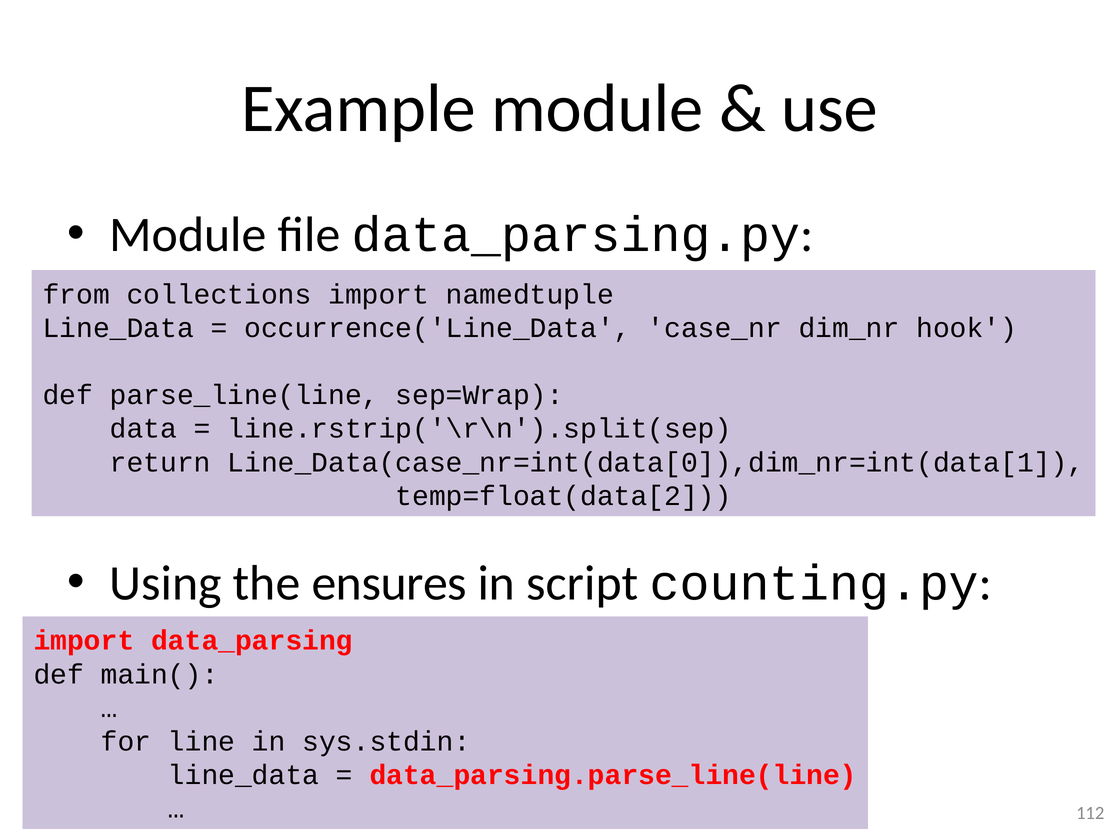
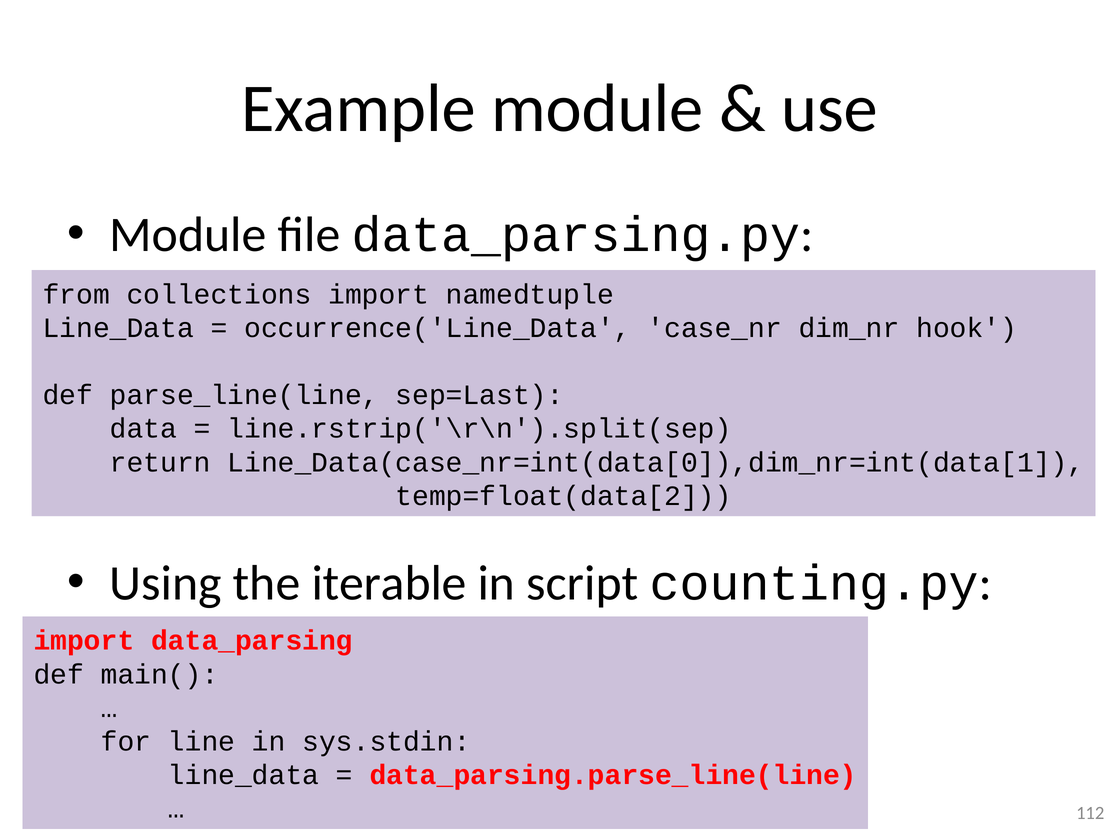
sep=Wrap: sep=Wrap -> sep=Last
ensures: ensures -> iterable
